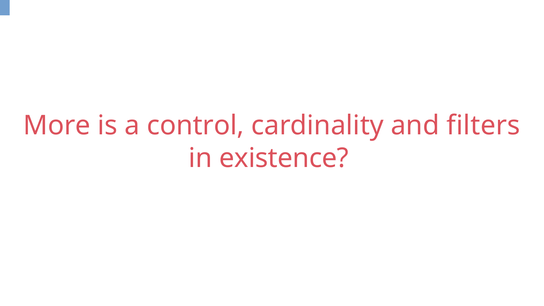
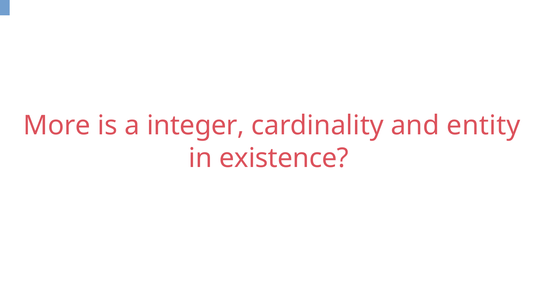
control: control -> integer
filters: filters -> entity
